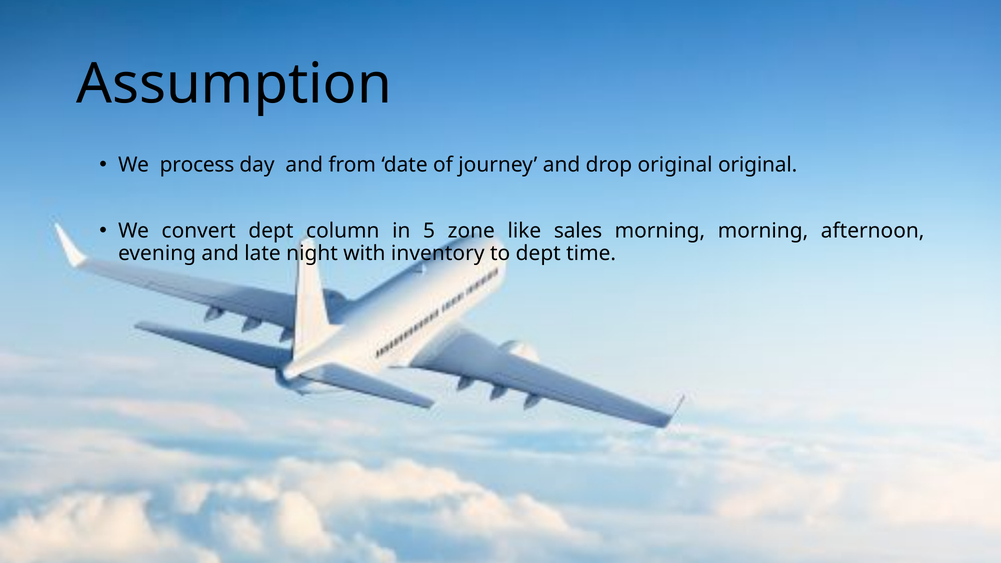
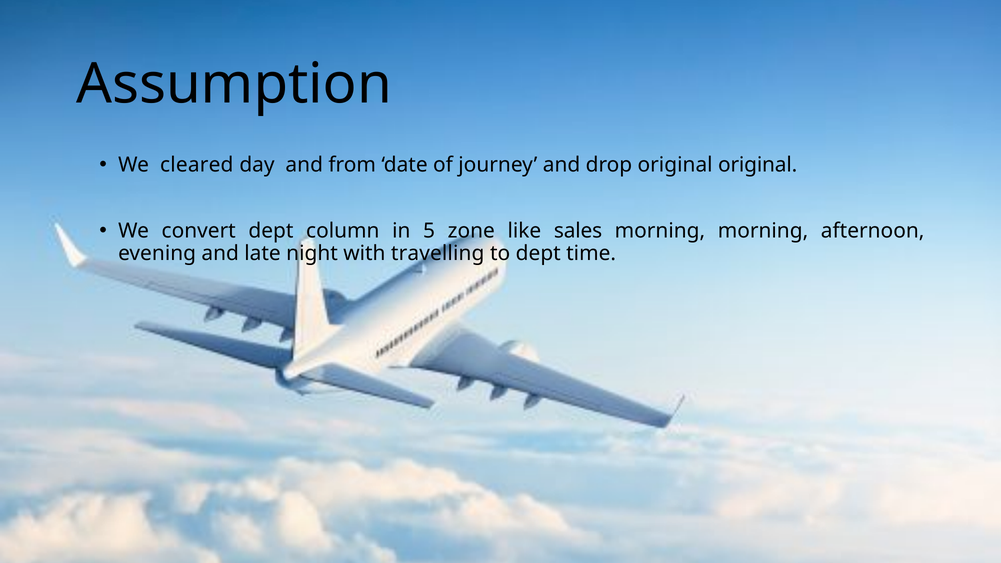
process: process -> cleared
inventory: inventory -> travelling
